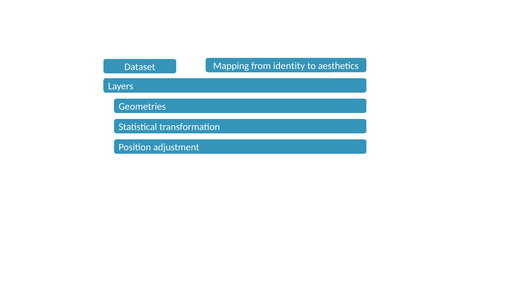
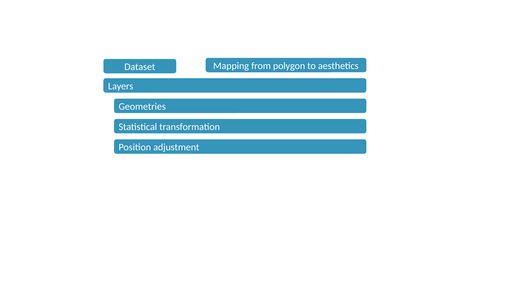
identity: identity -> polygon
